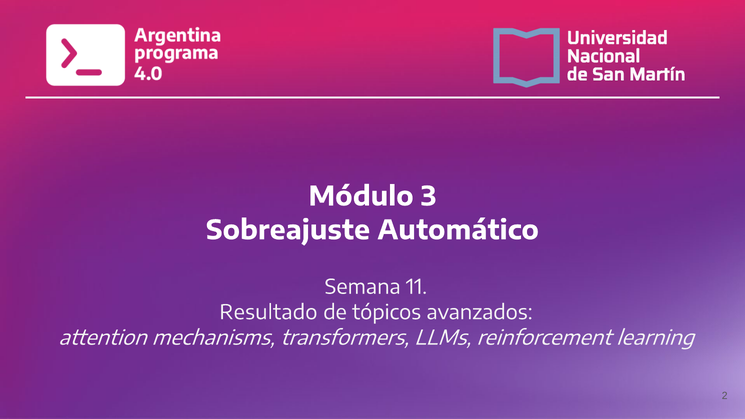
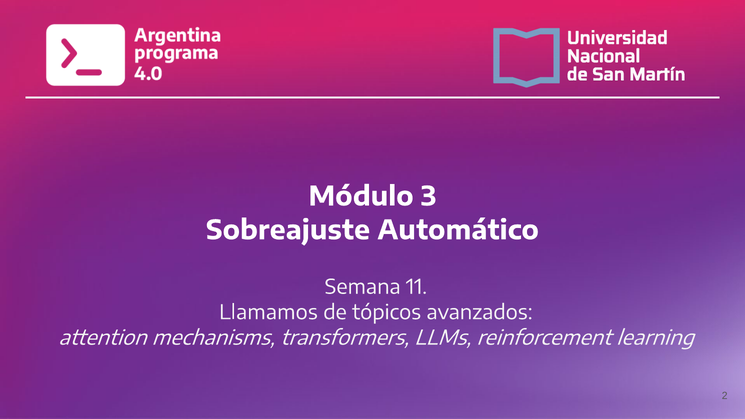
Resultado: Resultado -> Llamamos
